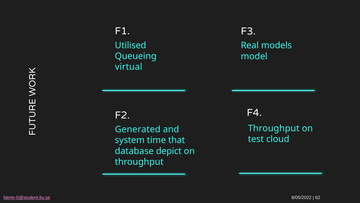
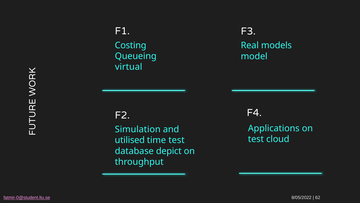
Utilised: Utilised -> Costing
Throughput at (274, 128): Throughput -> Applications
Generated: Generated -> Simulation
system: system -> utilised
time that: that -> test
